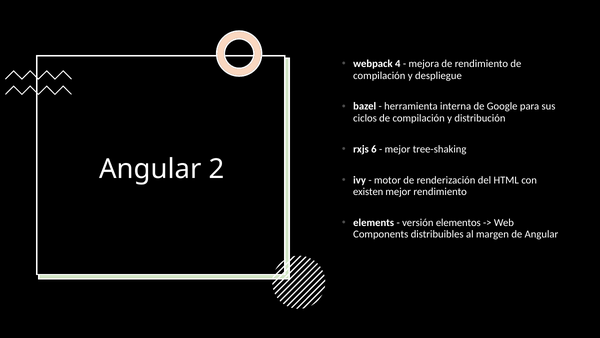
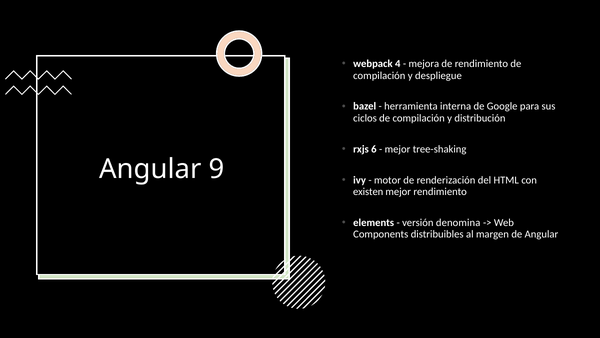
2: 2 -> 9
elementos: elementos -> denomina
